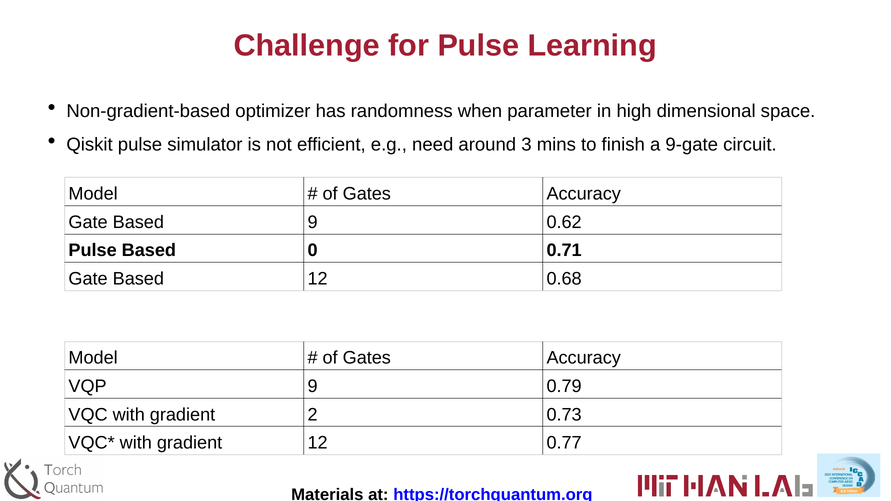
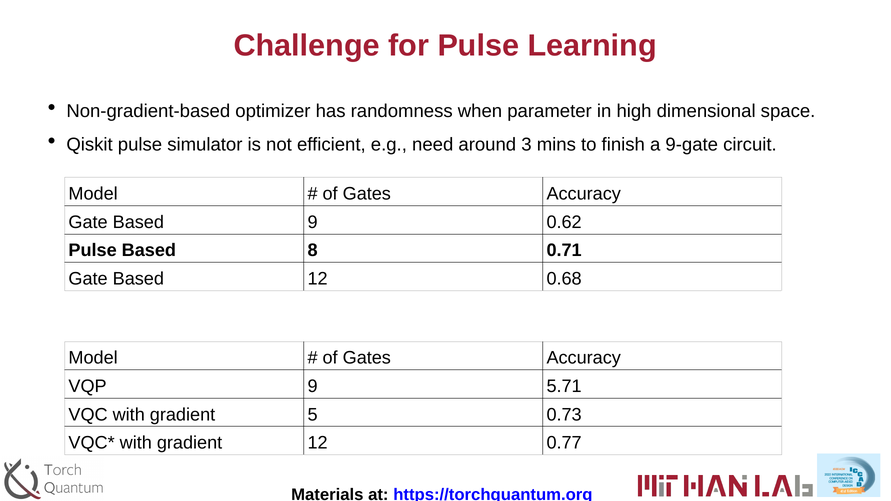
0: 0 -> 8
0.79: 0.79 -> 5.71
2: 2 -> 5
